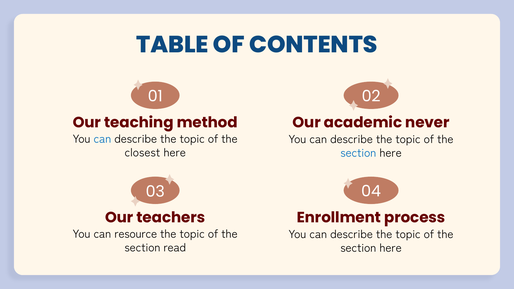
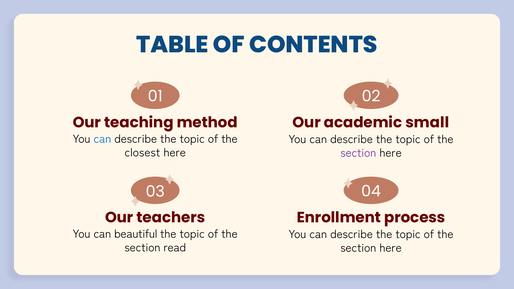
never: never -> small
section at (358, 153) colour: blue -> purple
resource: resource -> beautiful
